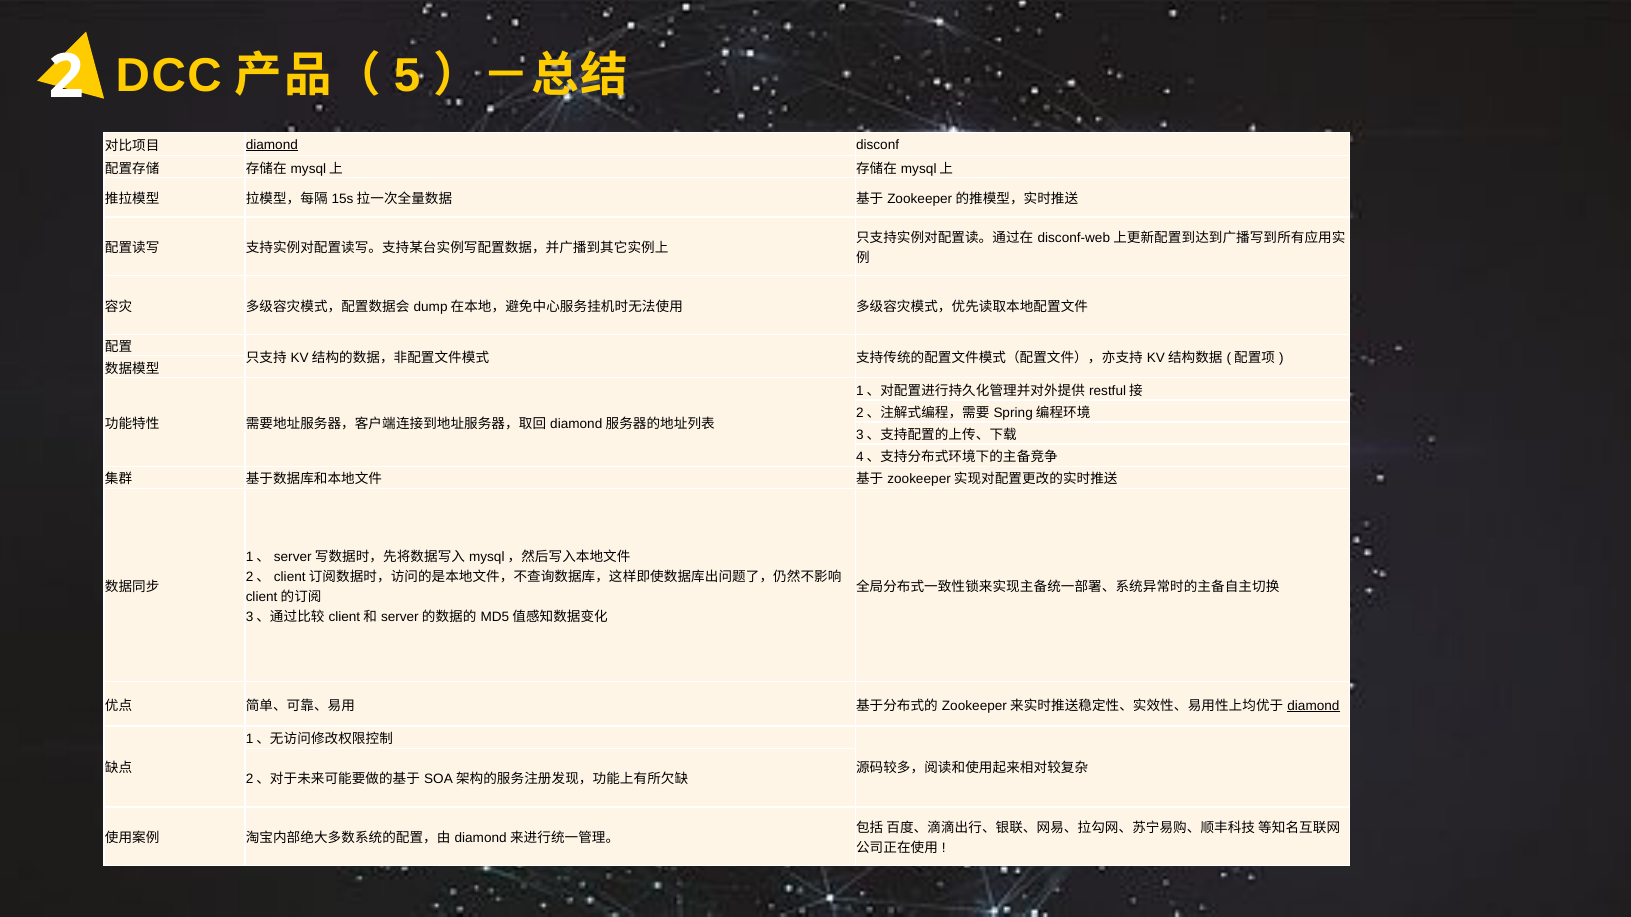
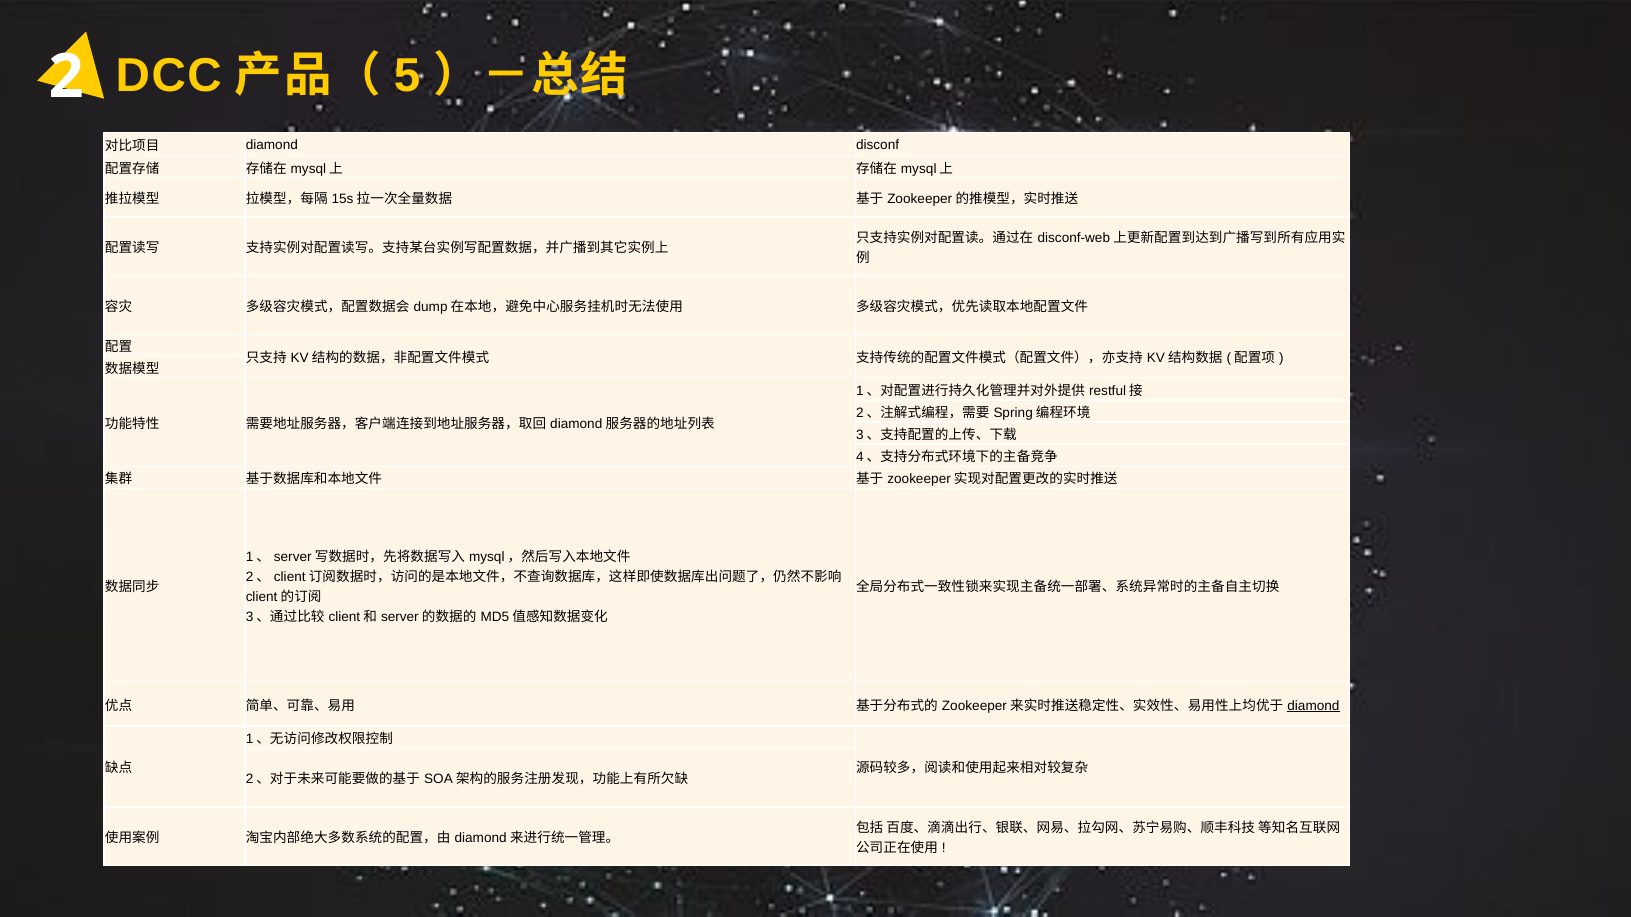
diamond at (272, 145) underline: present -> none
